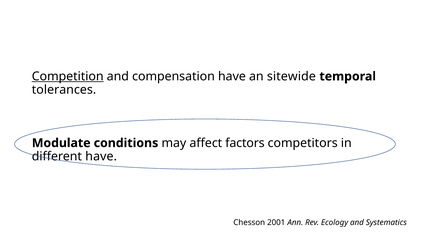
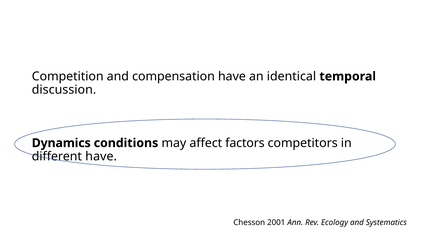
Competition underline: present -> none
sitewide: sitewide -> identical
tolerances: tolerances -> discussion
Modulate: Modulate -> Dynamics
